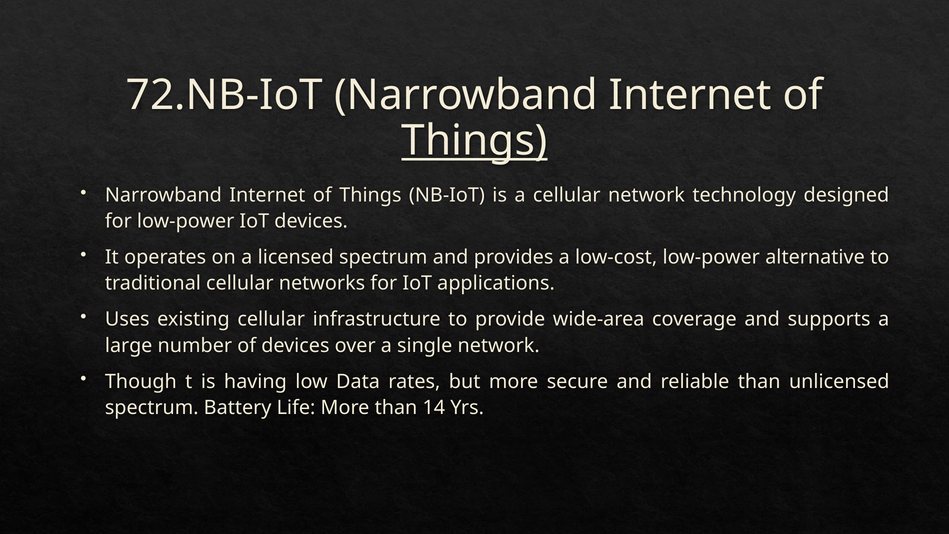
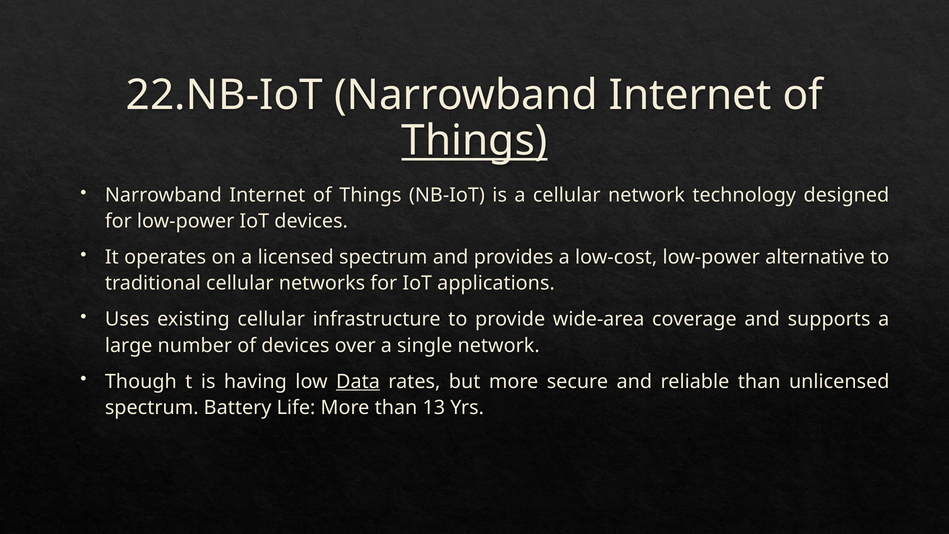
72.NB-IoT: 72.NB-IoT -> 22.NB-IoT
Data underline: none -> present
14: 14 -> 13
